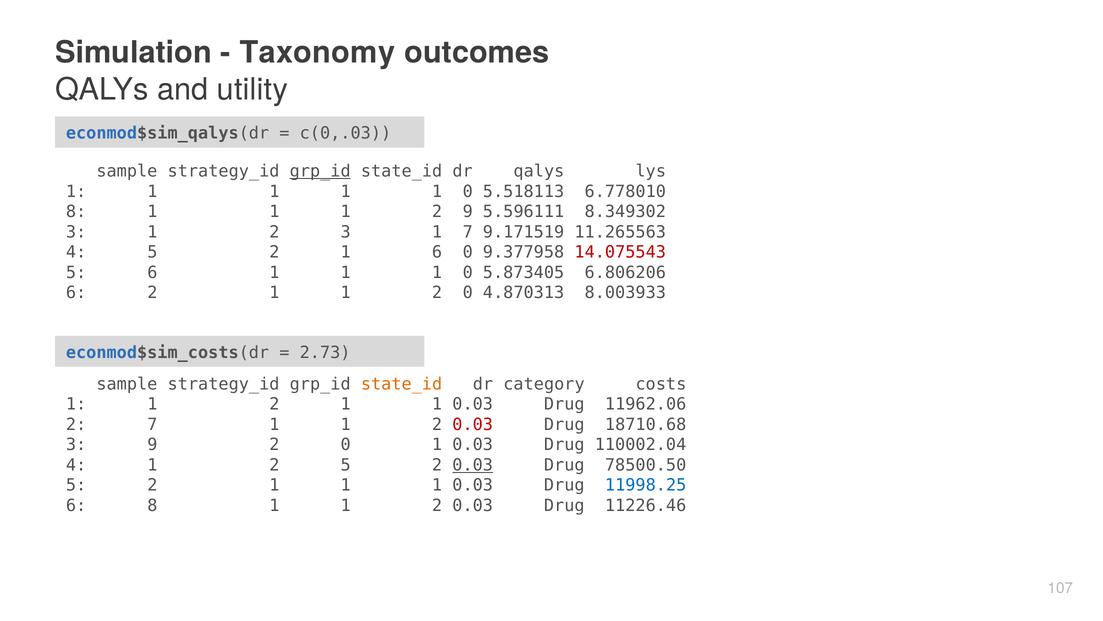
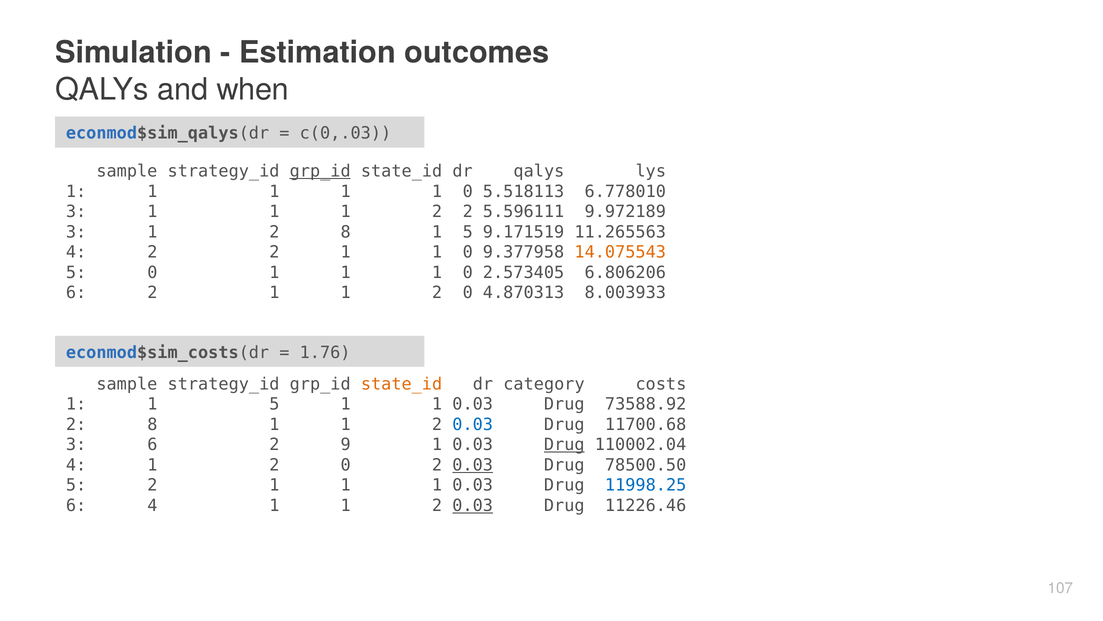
Taxonomy: Taxonomy -> Estimation
utility: utility -> when
8 at (76, 212): 8 -> 3
1 2 9: 9 -> 2
8.349302: 8.349302 -> 9.972189
1 2 3: 3 -> 8
7 at (468, 232): 7 -> 5
4 5: 5 -> 2
6 at (437, 252): 6 -> 1
14.075543 colour: red -> orange
5 6: 6 -> 0
5.873405: 5.873405 -> 2.573405
2.73: 2.73 -> 1.76
2 at (274, 404): 2 -> 5
11962.06: 11962.06 -> 73588.92
7 at (152, 424): 7 -> 8
0.03 at (473, 424) colour: red -> blue
18710.68: 18710.68 -> 11700.68
3 9: 9 -> 6
0 at (346, 444): 0 -> 9
Drug at (564, 444) underline: none -> present
4 1 2 5: 5 -> 0
6 8: 8 -> 4
0.03 at (473, 505) underline: none -> present
